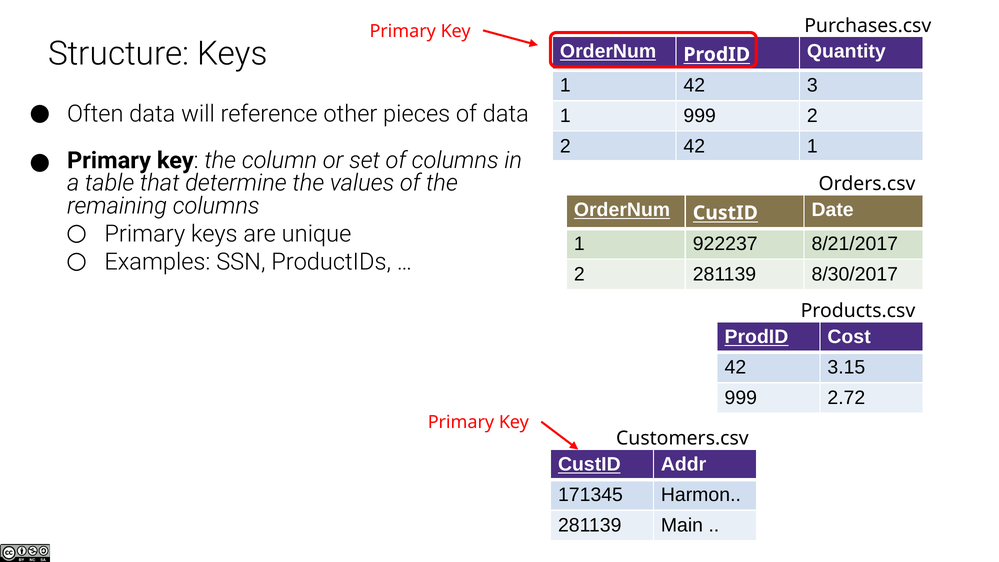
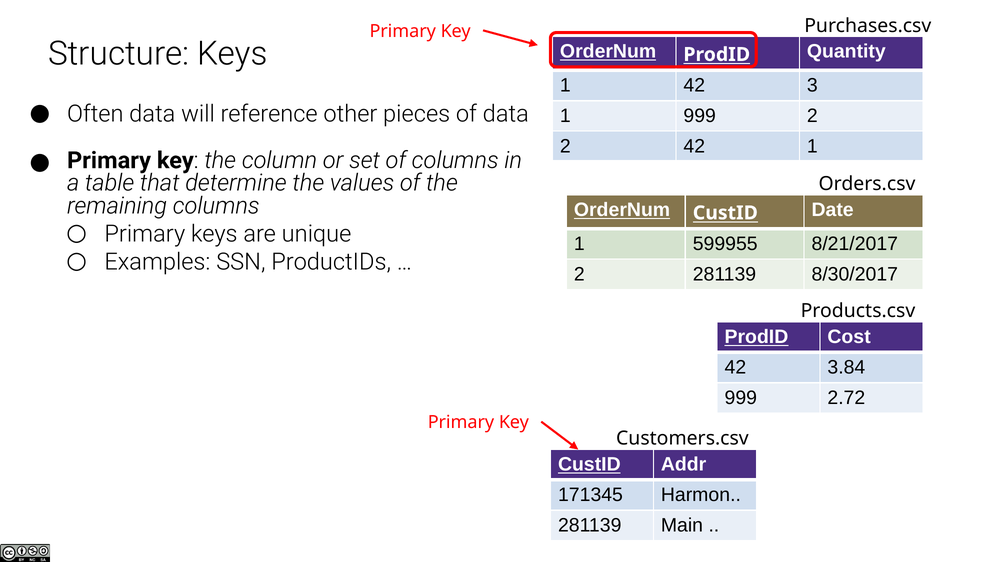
922237: 922237 -> 599955
3.15: 3.15 -> 3.84
